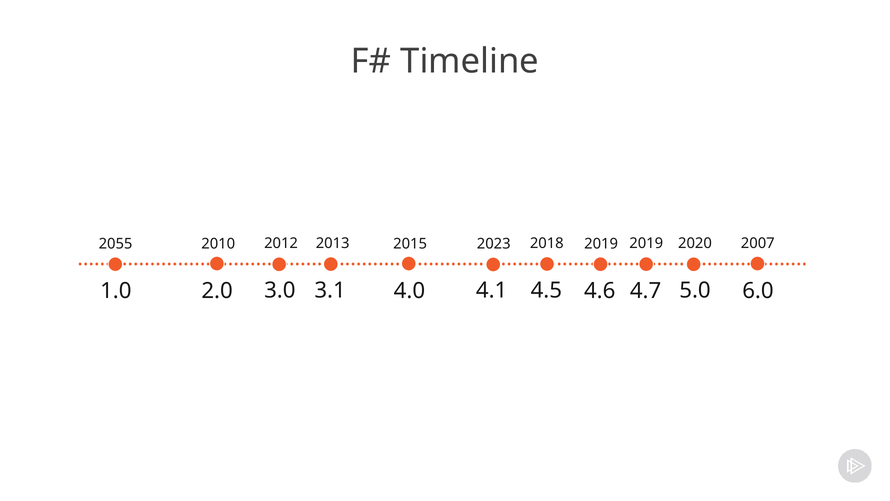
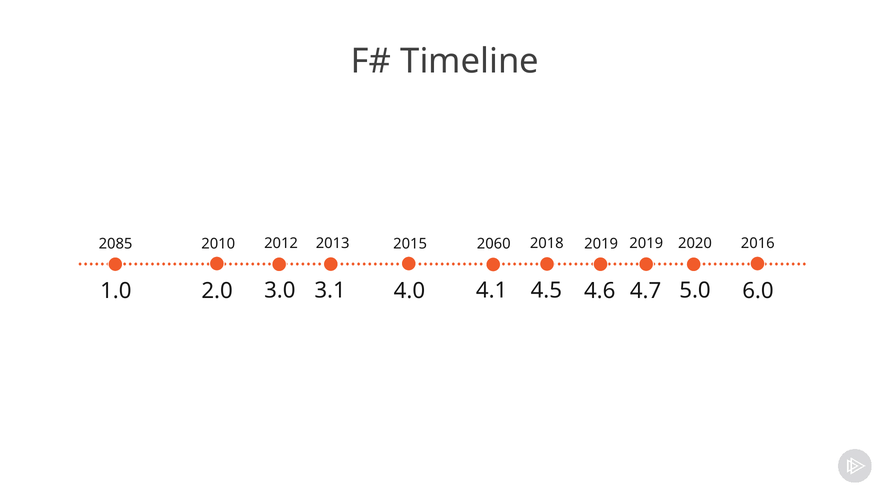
2007: 2007 -> 2016
2055: 2055 -> 2085
2023: 2023 -> 2060
